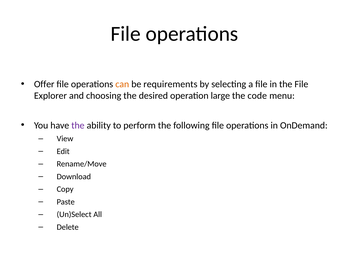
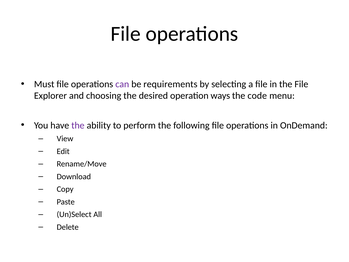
Offer: Offer -> Must
can colour: orange -> purple
large: large -> ways
